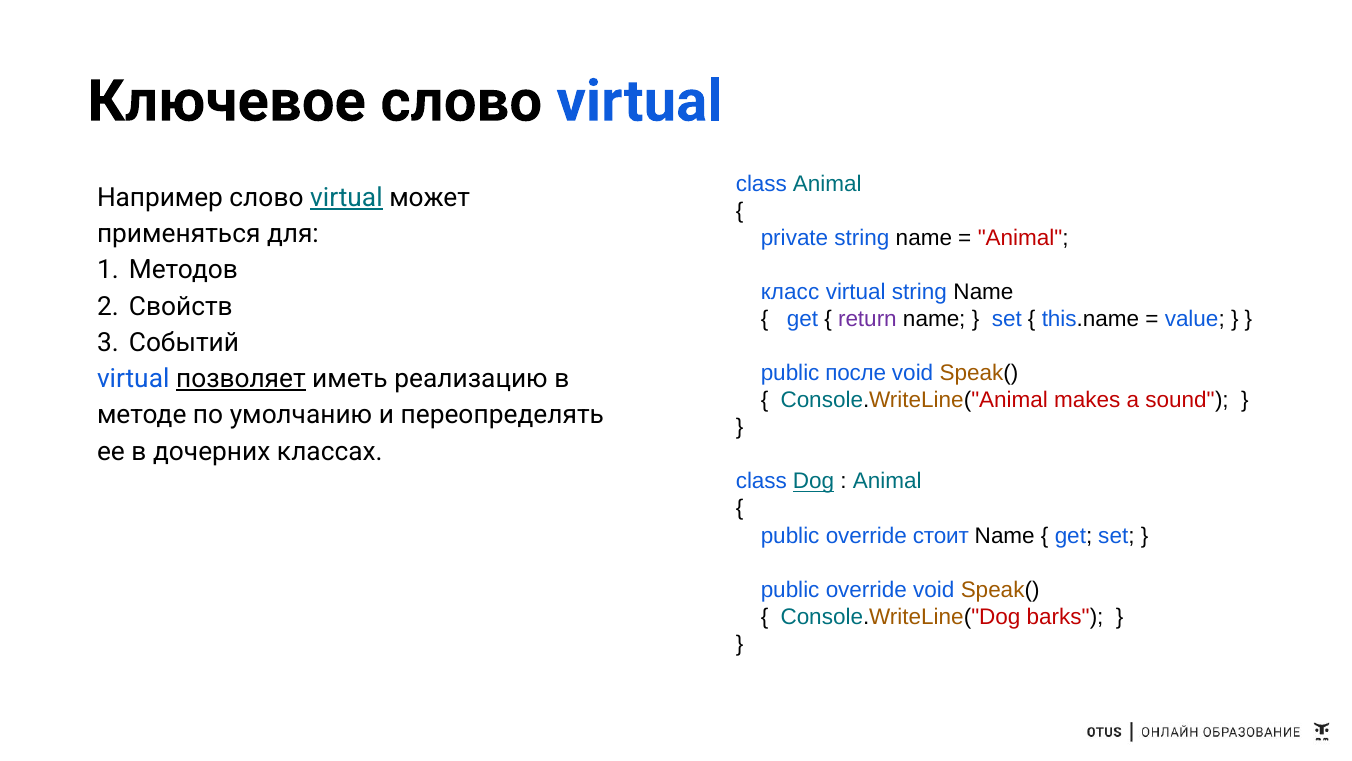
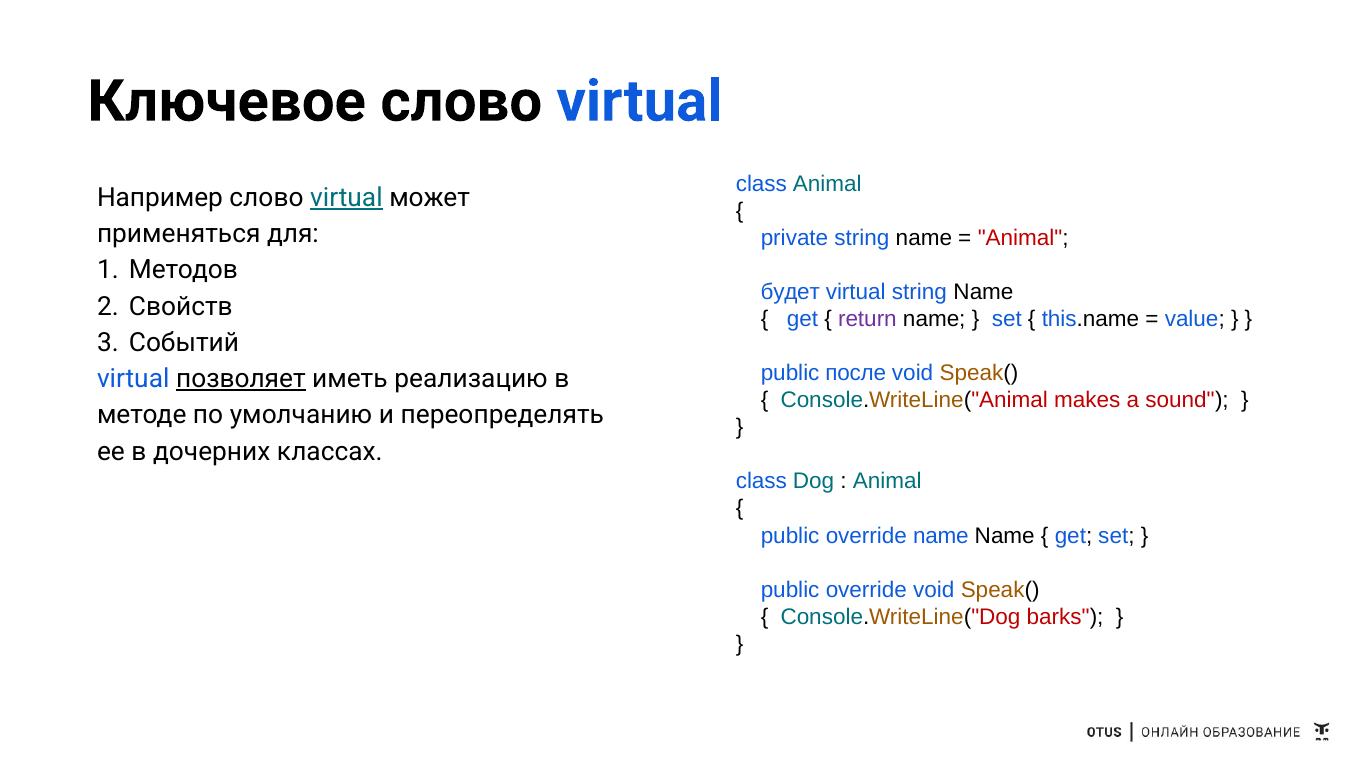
класс: класс -> будет
Dog underline: present -> none
override стоит: стоит -> name
